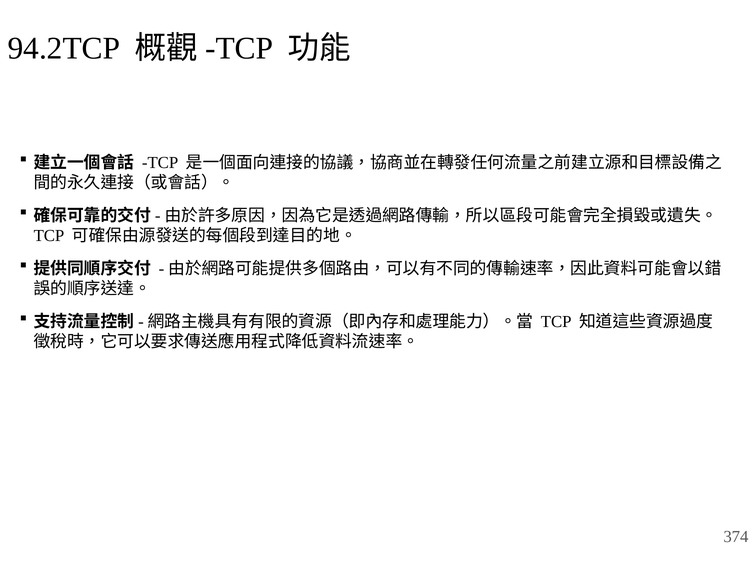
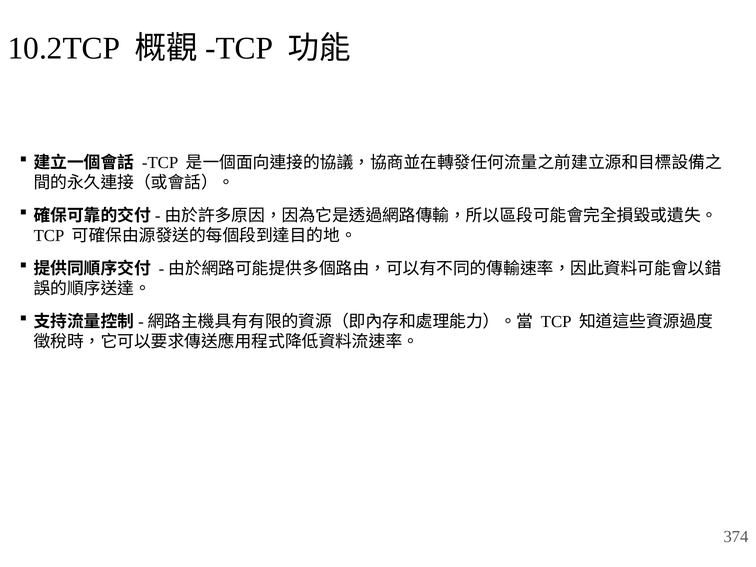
94.2TCP: 94.2TCP -> 10.2TCP
